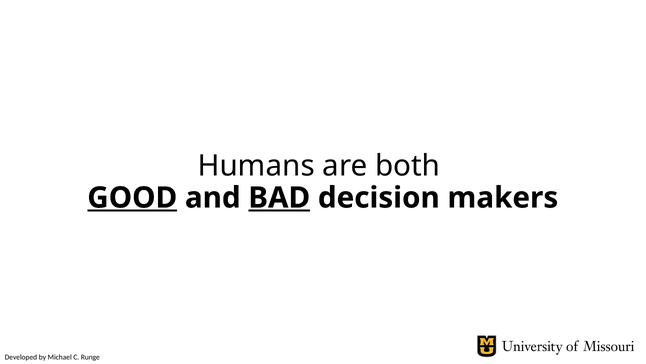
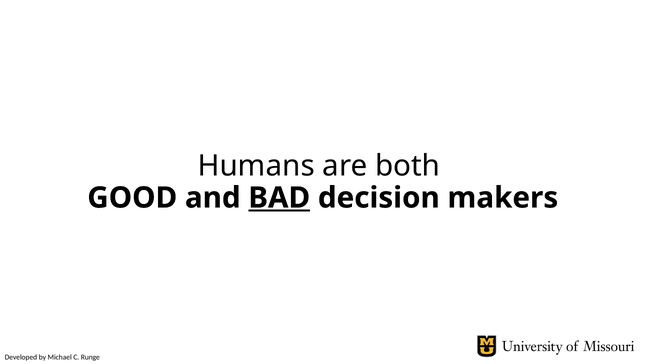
GOOD underline: present -> none
